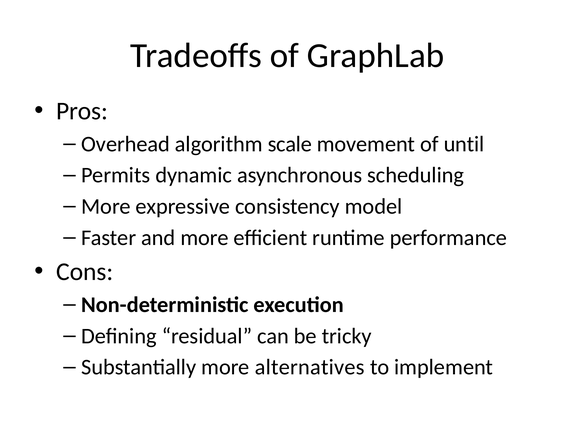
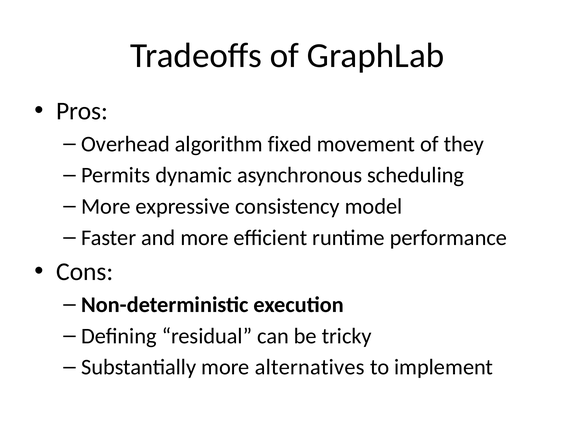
scale: scale -> fixed
until: until -> they
